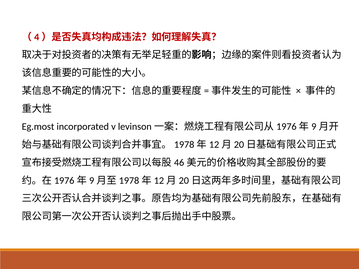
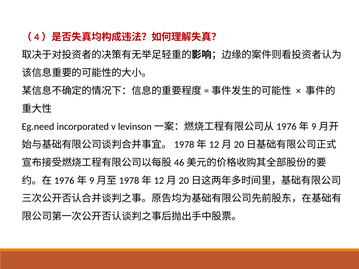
Eg.most: Eg.most -> Eg.need
